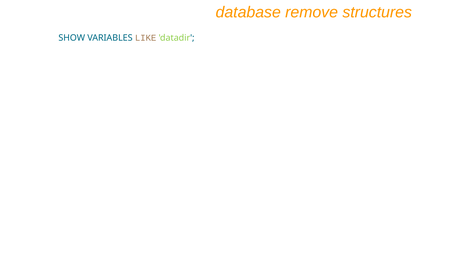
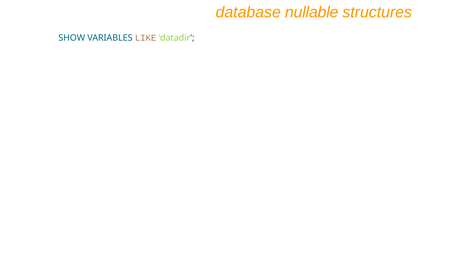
remove: remove -> nullable
